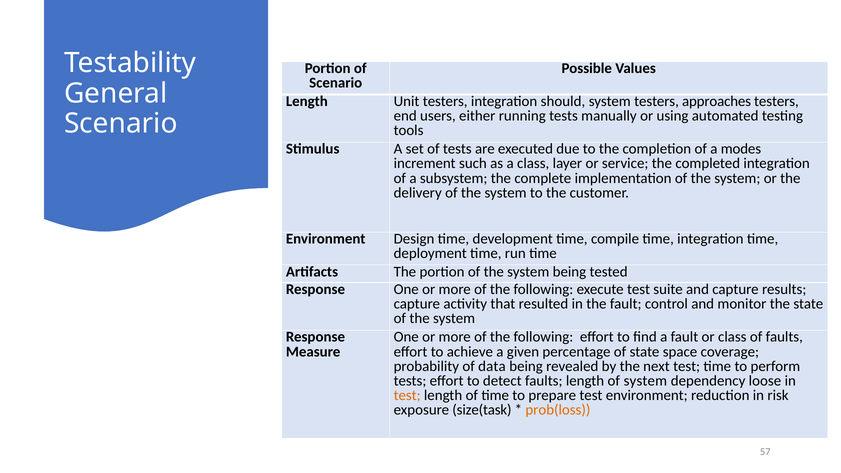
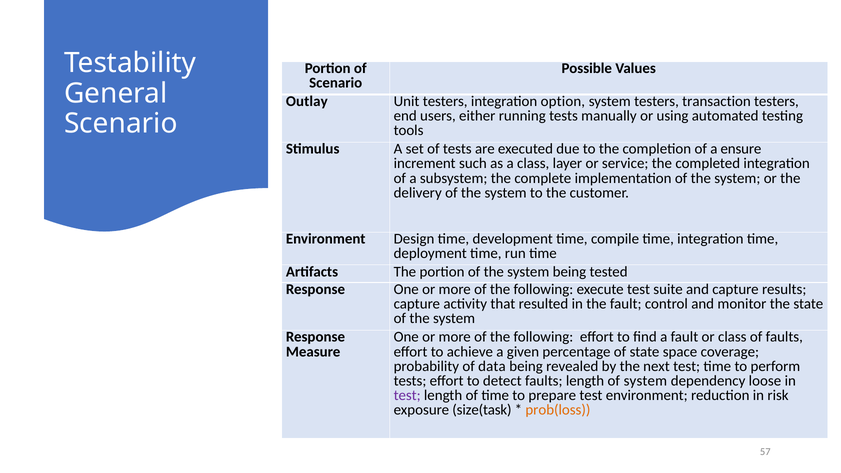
Length at (307, 101): Length -> Outlay
should: should -> option
approaches: approaches -> transaction
modes: modes -> ensure
test at (407, 395) colour: orange -> purple
